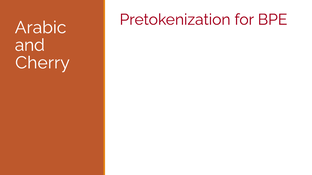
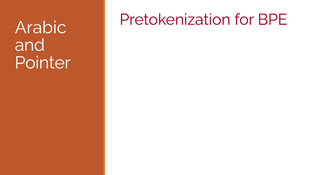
Cherry: Cherry -> Pointer
